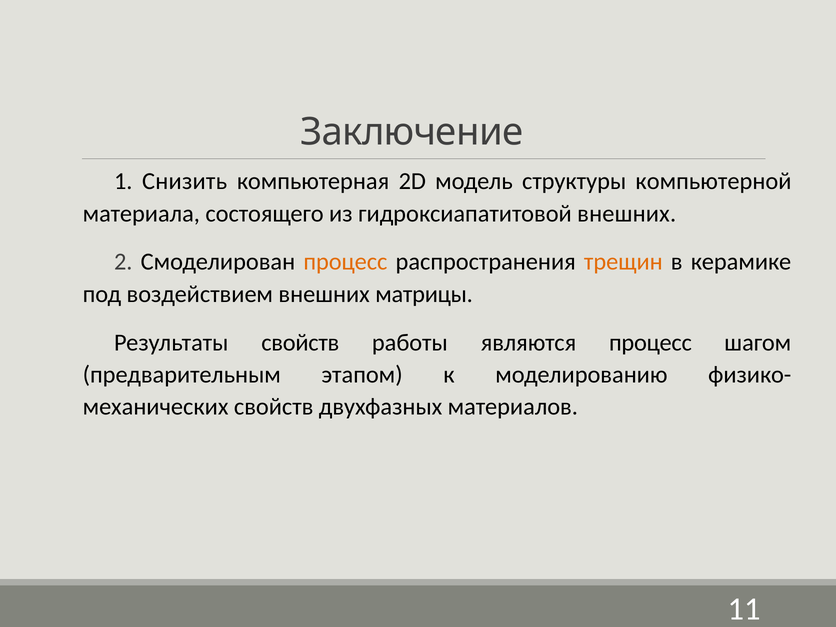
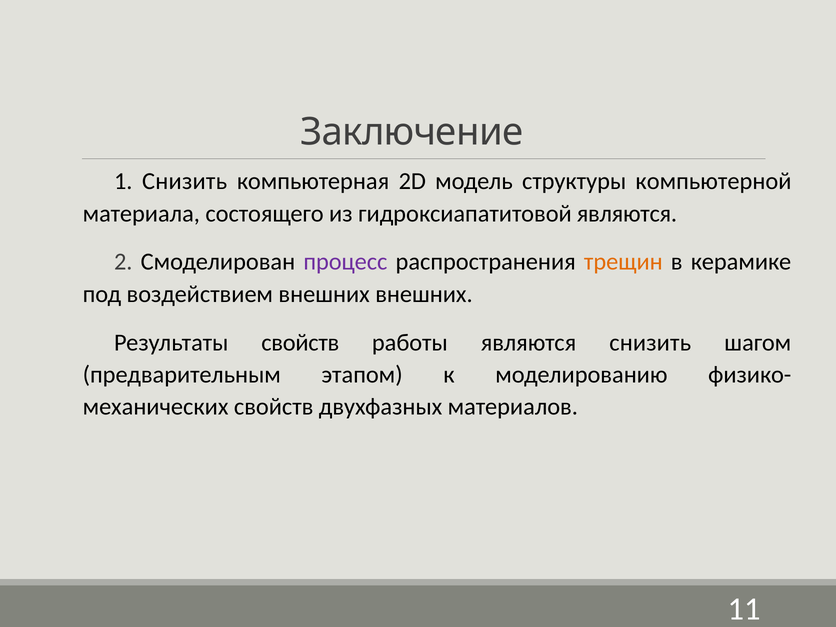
гидроксиапатитовой внешних: внешних -> являются
процесс at (345, 262) colour: orange -> purple
внешних матрицы: матрицы -> внешних
являются процесс: процесс -> снизить
